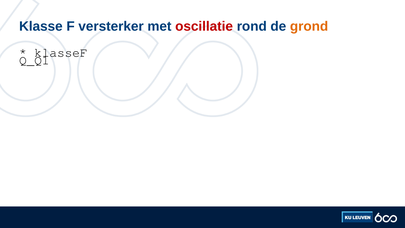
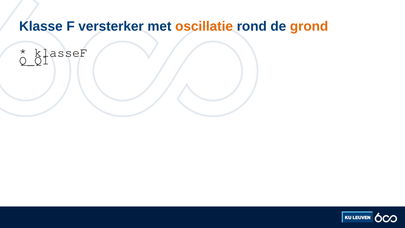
oscillatie colour: red -> orange
